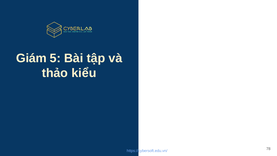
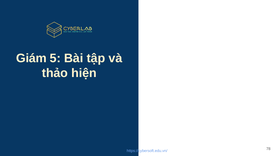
kiểu: kiểu -> hiện
